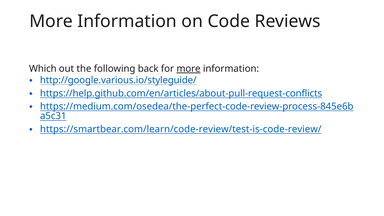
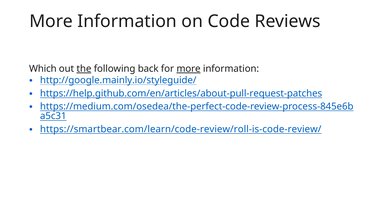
the underline: none -> present
http://google.various.io/styleguide/: http://google.various.io/styleguide/ -> http://google.mainly.io/styleguide/
https://help.github.com/en/articles/about-pull-request-conflicts: https://help.github.com/en/articles/about-pull-request-conflicts -> https://help.github.com/en/articles/about-pull-request-patches
https://smartbear.com/learn/code-review/test-is-code-review/: https://smartbear.com/learn/code-review/test-is-code-review/ -> https://smartbear.com/learn/code-review/roll-is-code-review/
